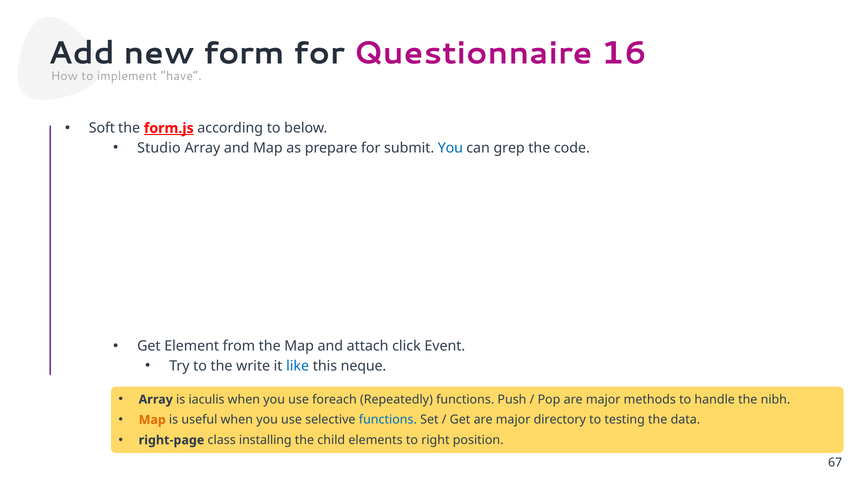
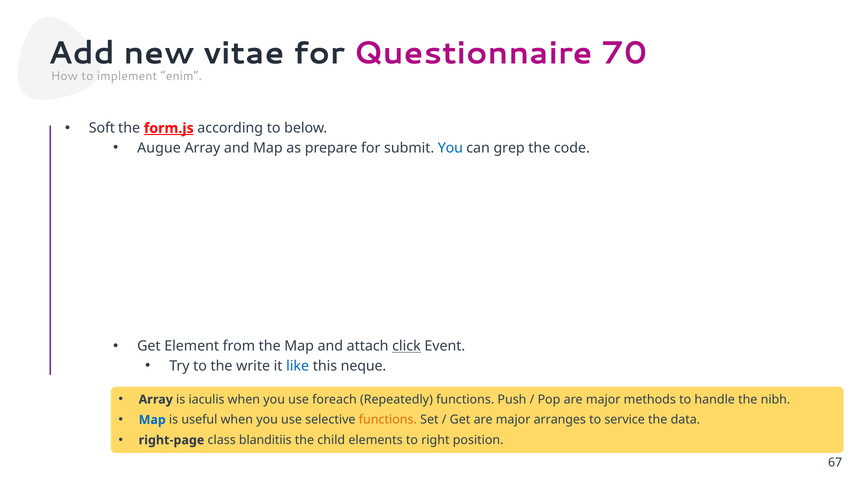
form: form -> vitae
16: 16 -> 70
have: have -> enim
Studio: Studio -> Augue
click underline: none -> present
Map at (152, 420) colour: orange -> blue
functions at (388, 420) colour: blue -> orange
directory: directory -> arranges
testing: testing -> service
installing: installing -> blanditiis
